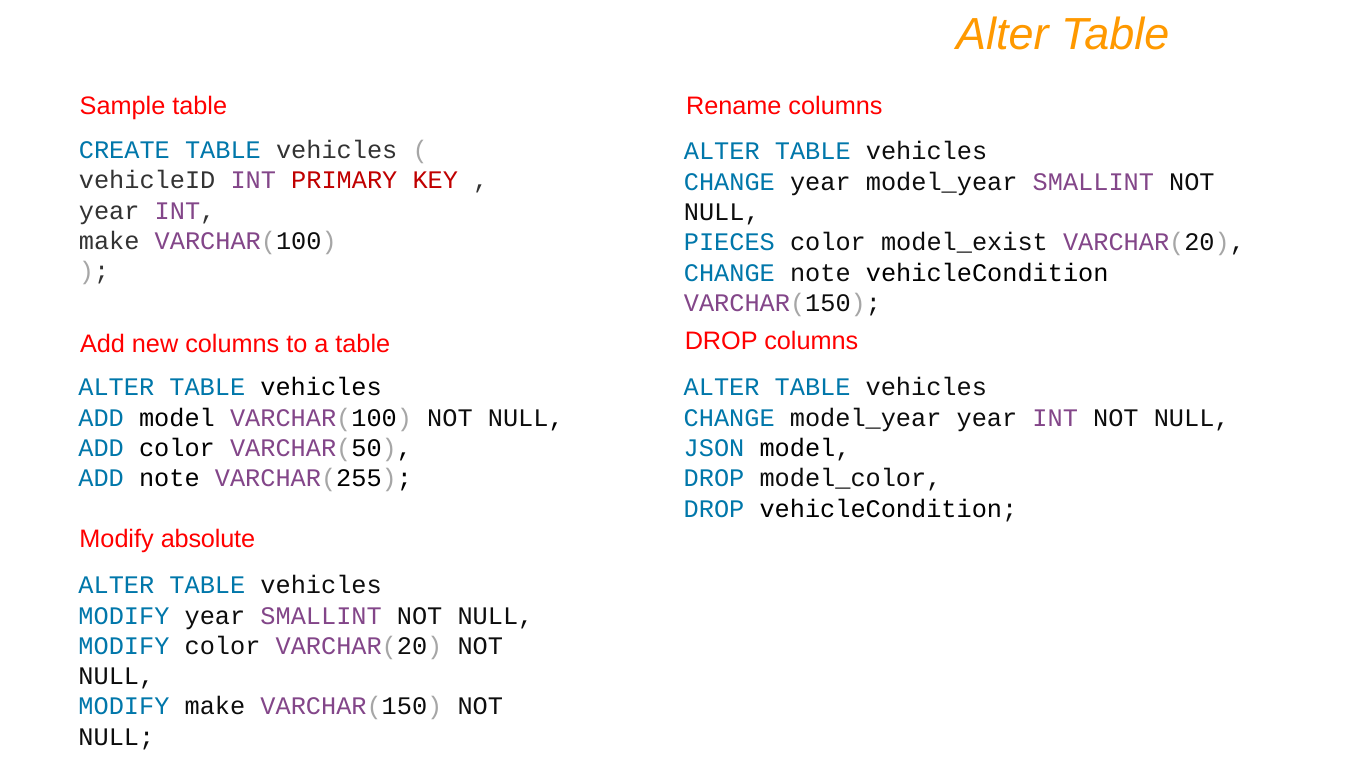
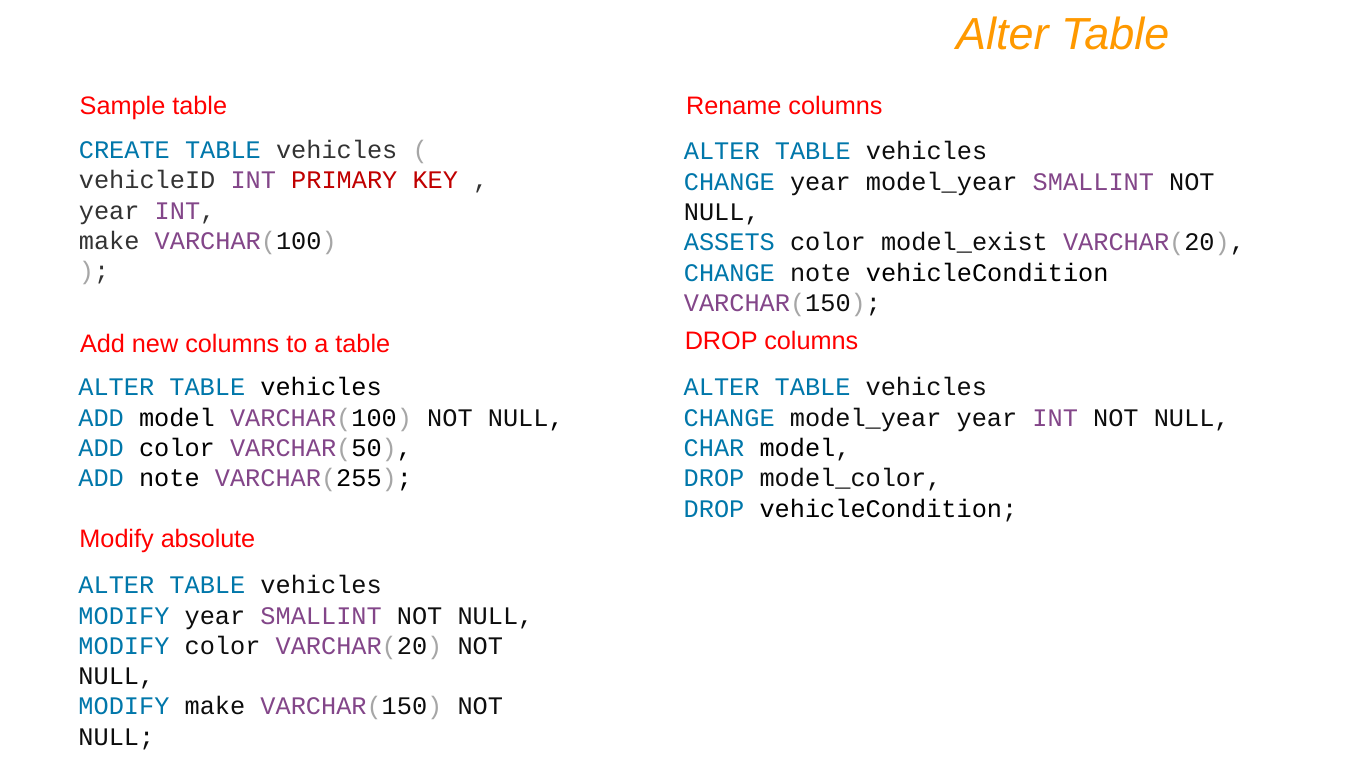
PIECES: PIECES -> ASSETS
JSON: JSON -> CHAR
